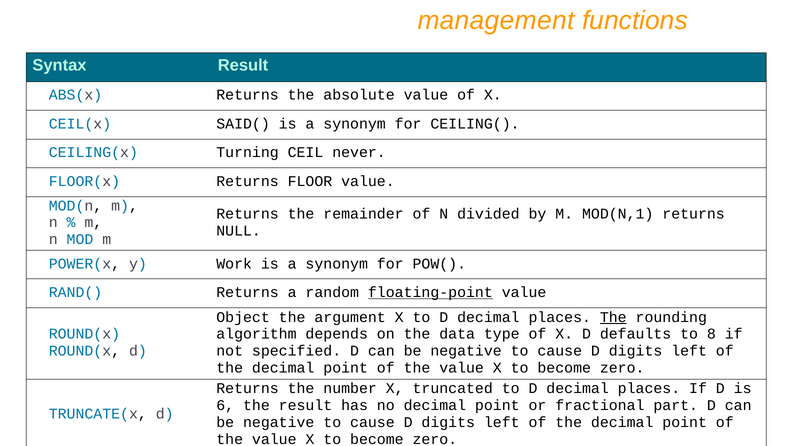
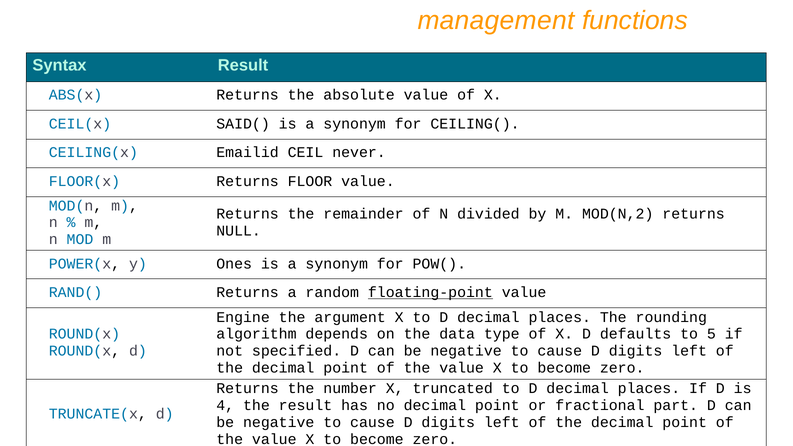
Turning: Turning -> Emailid
MOD(N,1: MOD(N,1 -> MOD(N,2
Work: Work -> Ones
Object: Object -> Engine
The at (613, 317) underline: present -> none
8: 8 -> 5
6: 6 -> 4
